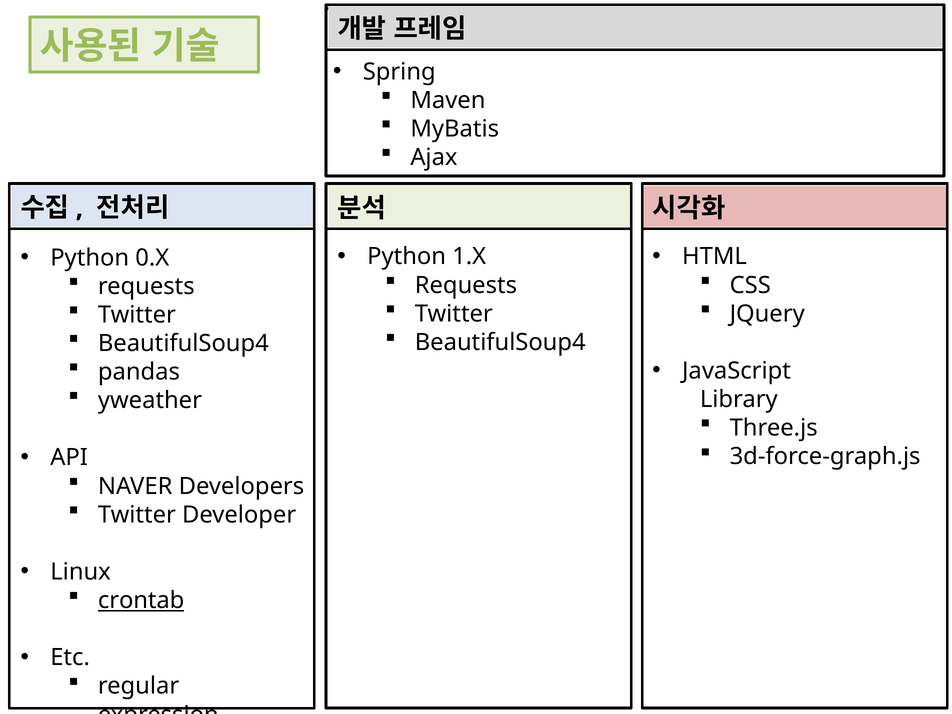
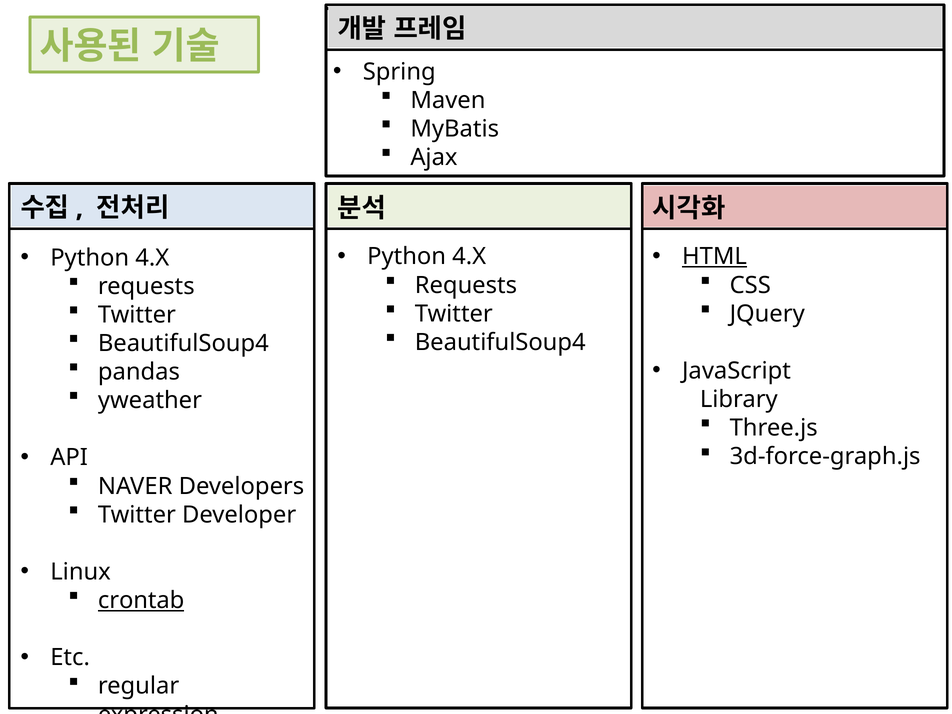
1.X at (469, 257): 1.X -> 4.X
HTML underline: none -> present
0.X at (152, 258): 0.X -> 4.X
